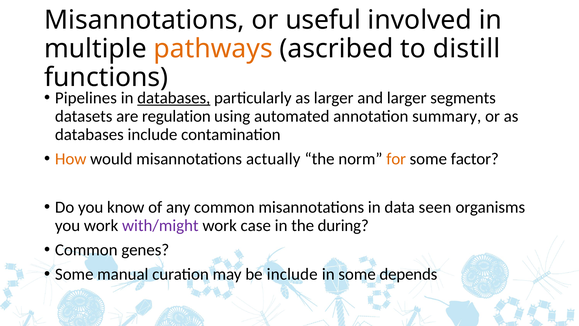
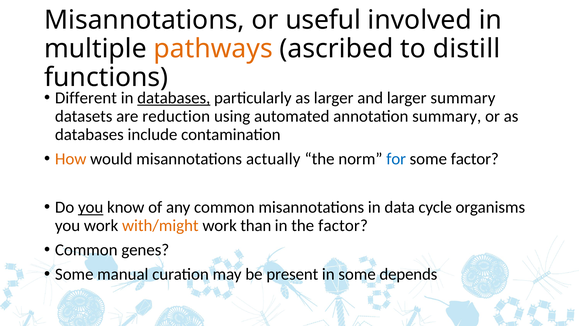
Pipelines: Pipelines -> Different
larger segments: segments -> summary
regulation: regulation -> reduction
for colour: orange -> blue
you at (91, 207) underline: none -> present
seen: seen -> cycle
with/might colour: purple -> orange
case: case -> than
the during: during -> factor
be include: include -> present
